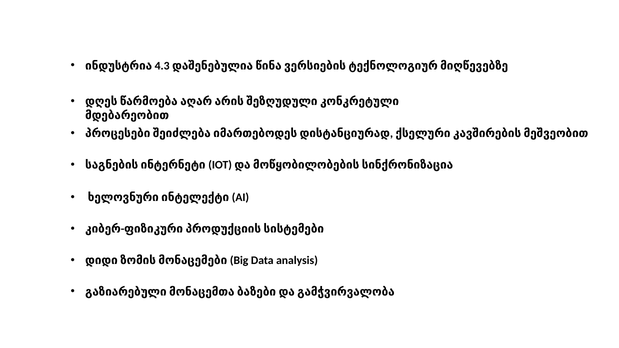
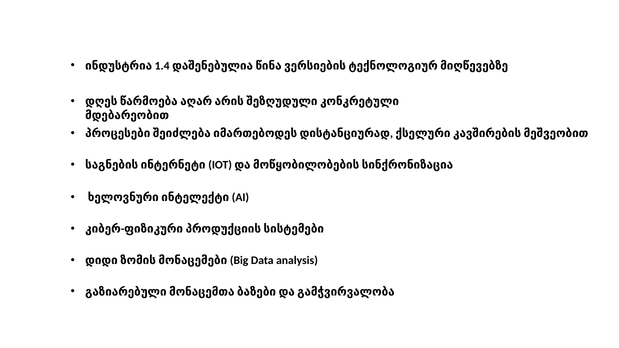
4.3: 4.3 -> 1.4
